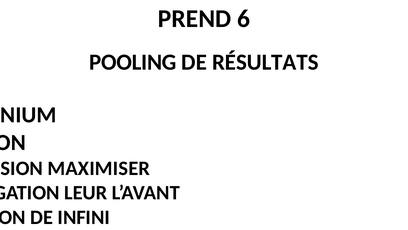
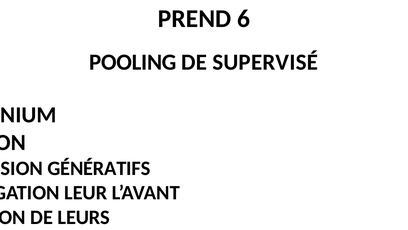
RÉSULTATS: RÉSULTATS -> SUPERVISÉ
MAXIMISER at (99, 168): MAXIMISER -> GÉNÉRATIFS
INFINI: INFINI -> LEURS
